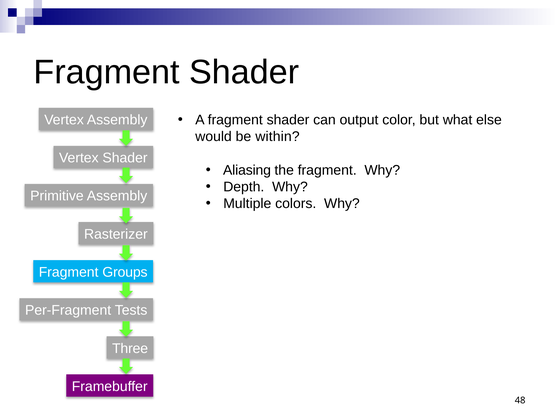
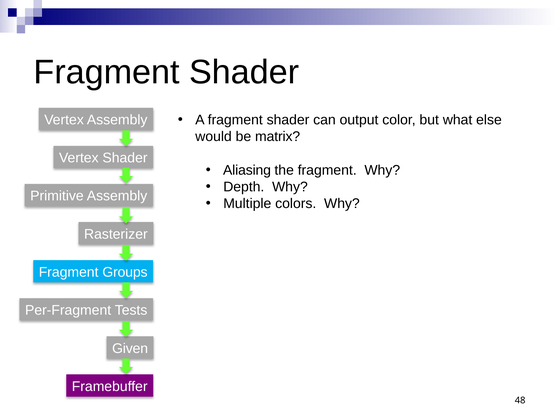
within: within -> matrix
Three: Three -> Given
